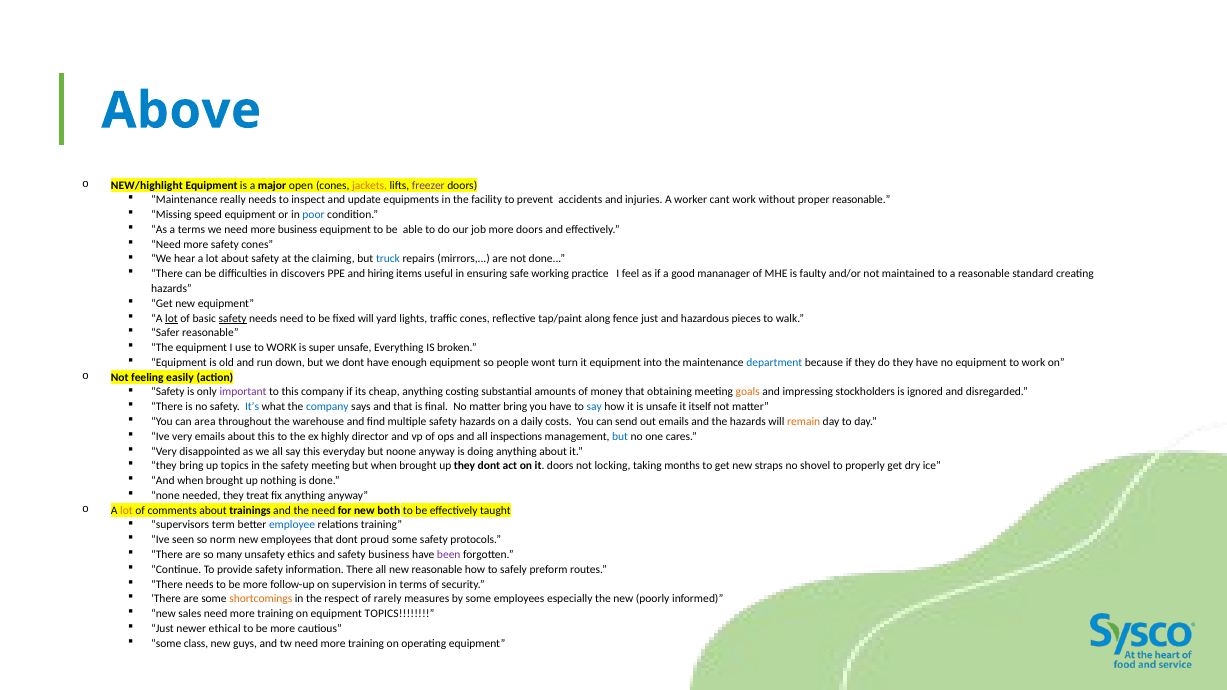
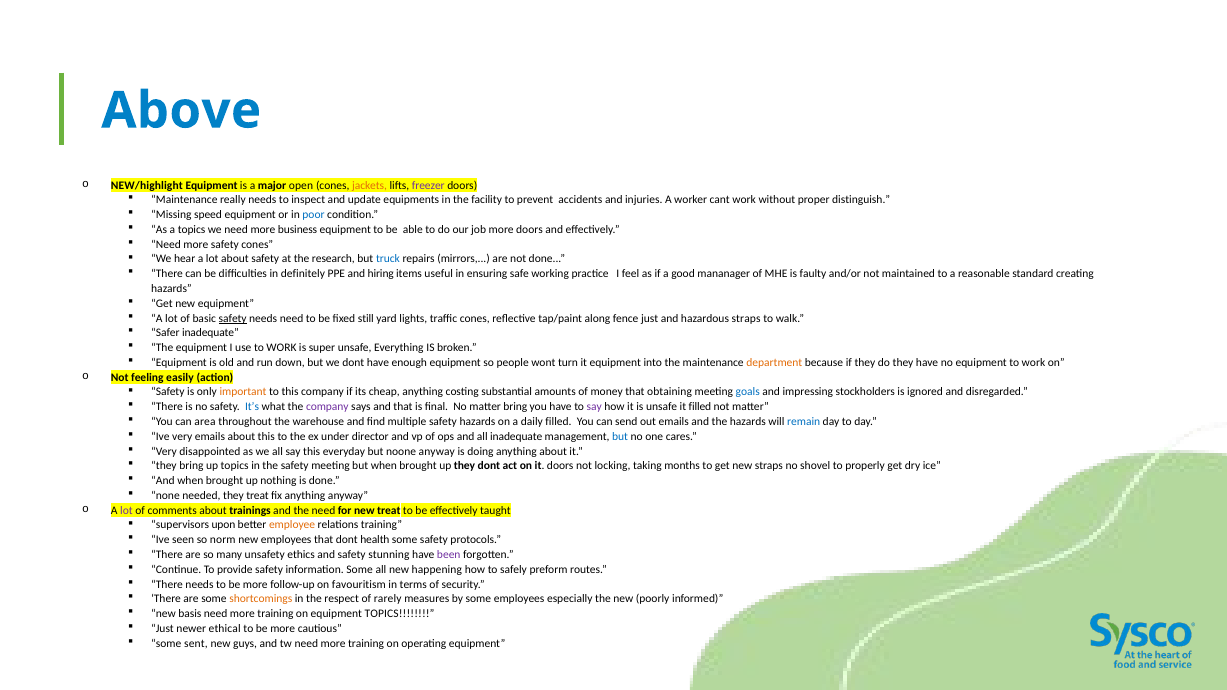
proper reasonable: reasonable -> distinguish
a terms: terms -> topics
claiming: claiming -> research
discovers: discovers -> definitely
lot at (171, 318) underline: present -> none
fixed will: will -> still
hazardous pieces: pieces -> straps
Safer reasonable: reasonable -> inadequate
department colour: blue -> orange
important colour: purple -> orange
goals colour: orange -> blue
company at (327, 407) colour: blue -> purple
say at (594, 407) colour: blue -> purple
it itself: itself -> filled
daily costs: costs -> filled
remain colour: orange -> blue
highly: highly -> under
all inspections: inspections -> inadequate
lot at (126, 511) colour: orange -> purple
new both: both -> treat
term: term -> upon
employee colour: blue -> orange
proud: proud -> health
safety business: business -> stunning
information There: There -> Some
new reasonable: reasonable -> happening
supervision: supervision -> favouritism
sales: sales -> basis
class: class -> sent
